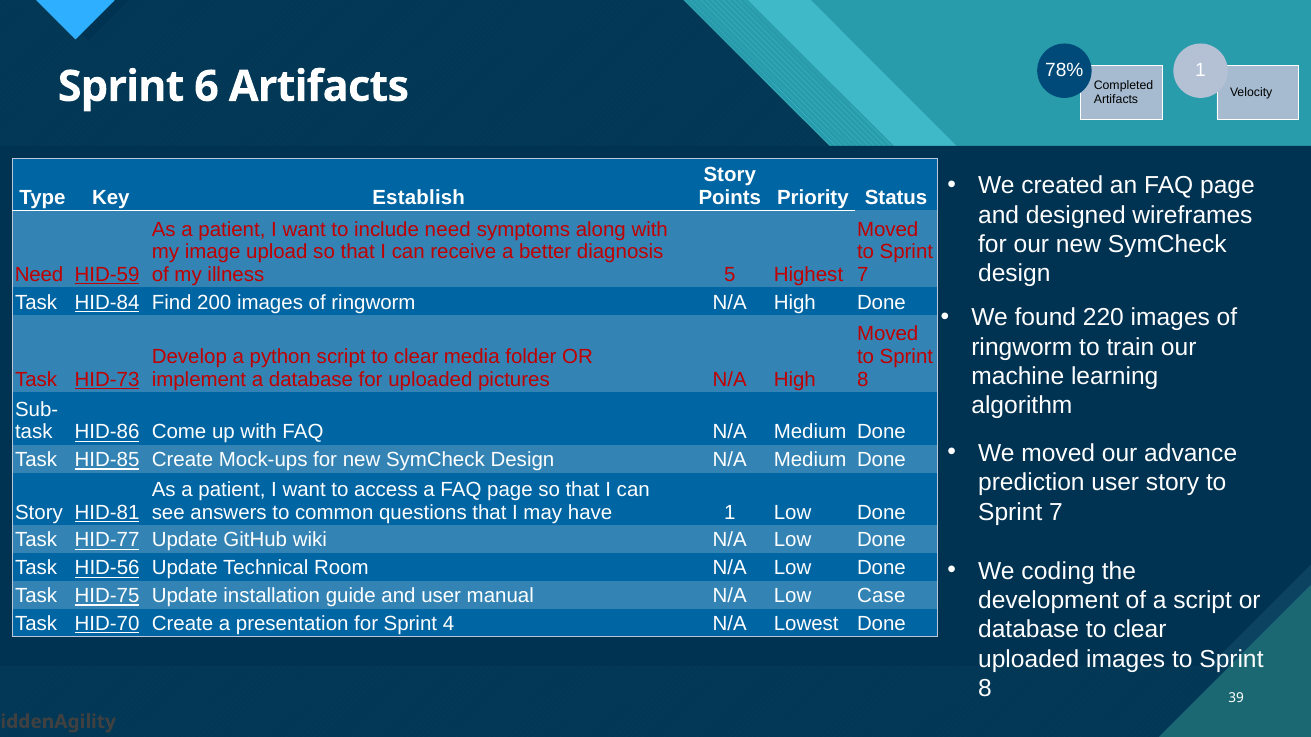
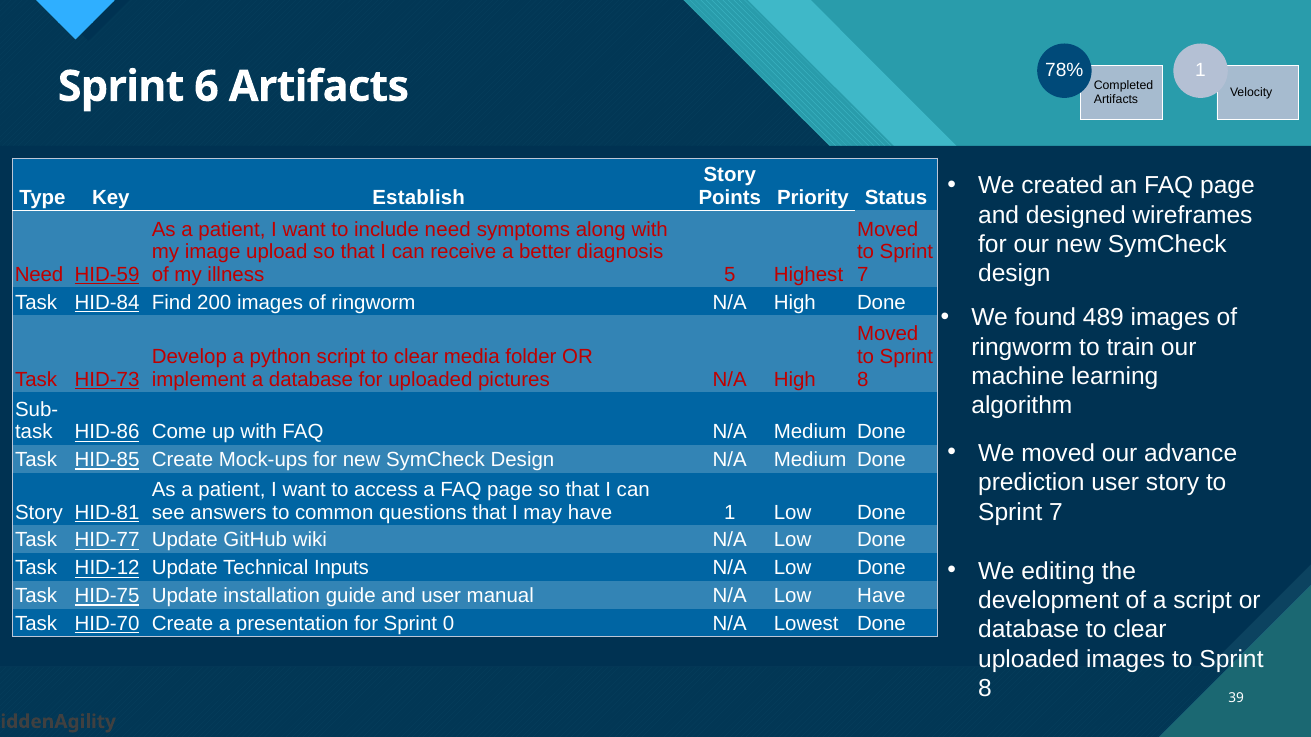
220: 220 -> 489
coding: coding -> editing
HID-56: HID-56 -> HID-12
Room: Room -> Inputs
Low Case: Case -> Have
4: 4 -> 0
